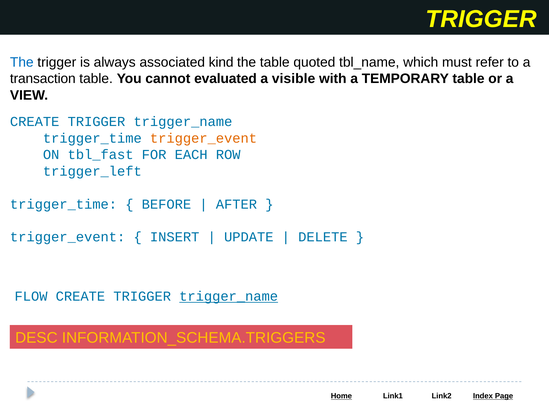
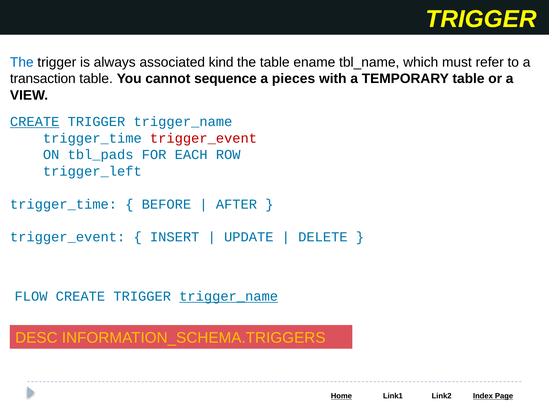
quoted: quoted -> ename
evaluated: evaluated -> sequence
visible: visible -> pieces
CREATE at (35, 122) underline: none -> present
trigger_event at (204, 138) colour: orange -> red
tbl_fast: tbl_fast -> tbl_pads
